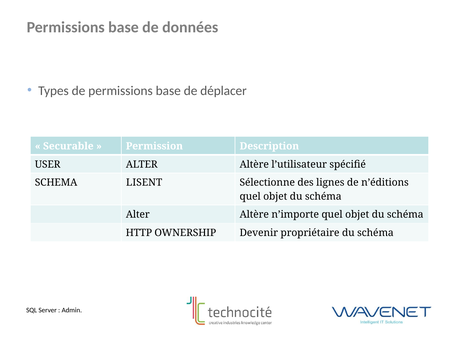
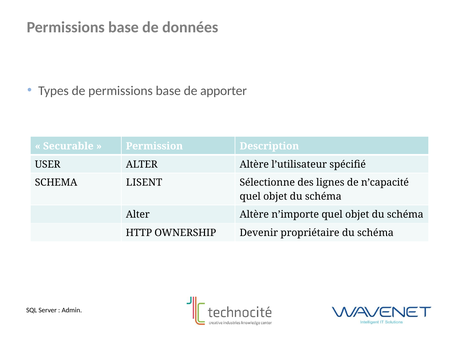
déplacer: déplacer -> apporter
n’éditions: n’éditions -> n’capacité
